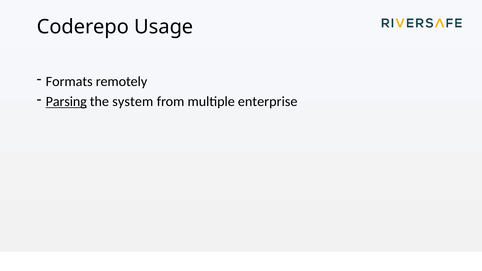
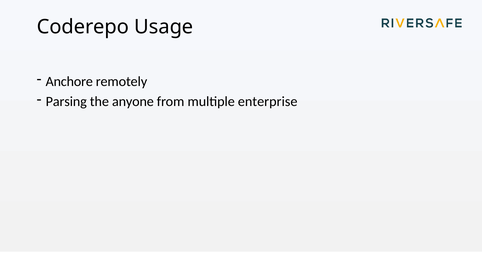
Formats: Formats -> Anchore
Parsing underline: present -> none
system: system -> anyone
